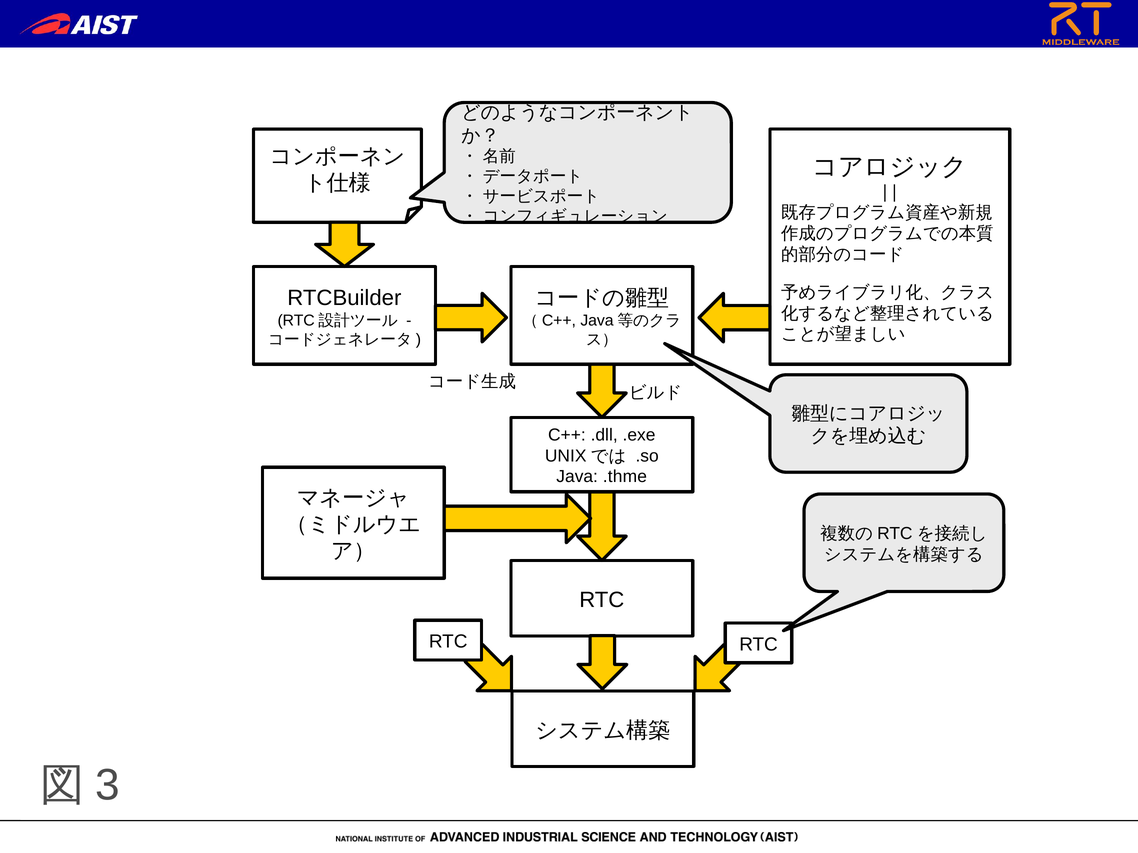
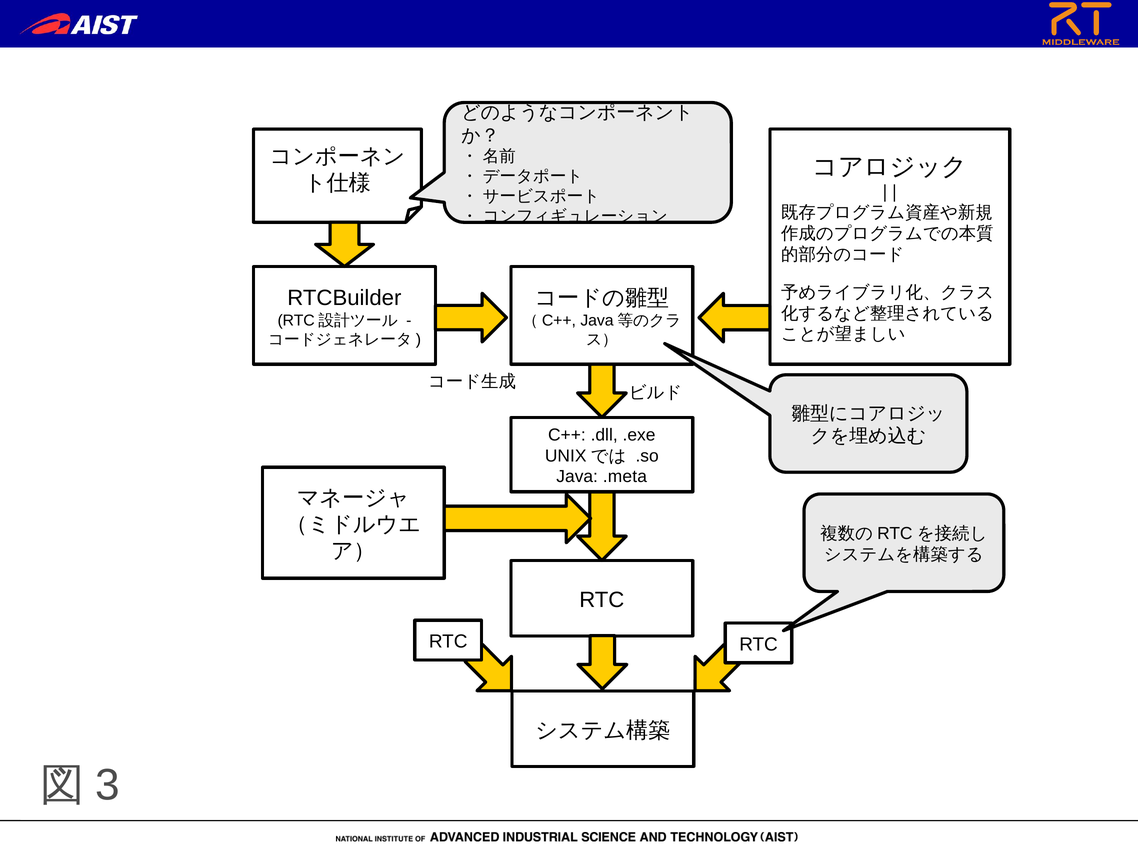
.thme: .thme -> .meta
